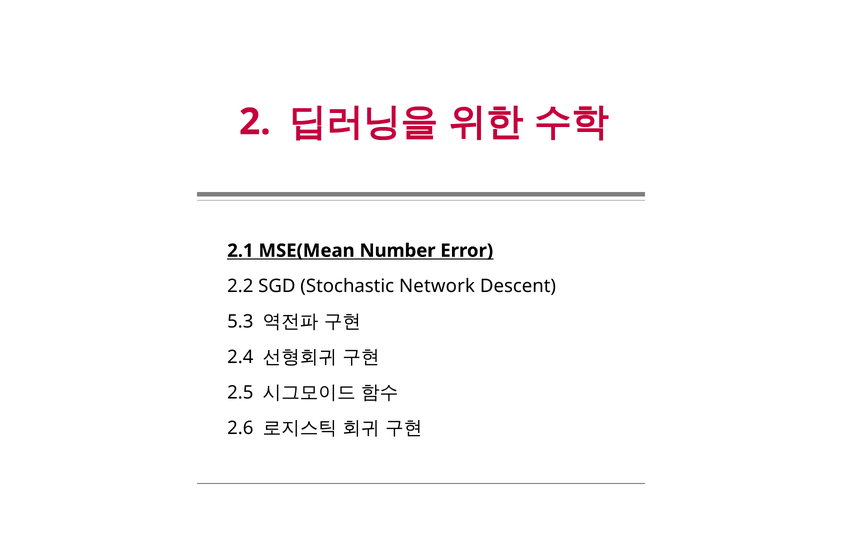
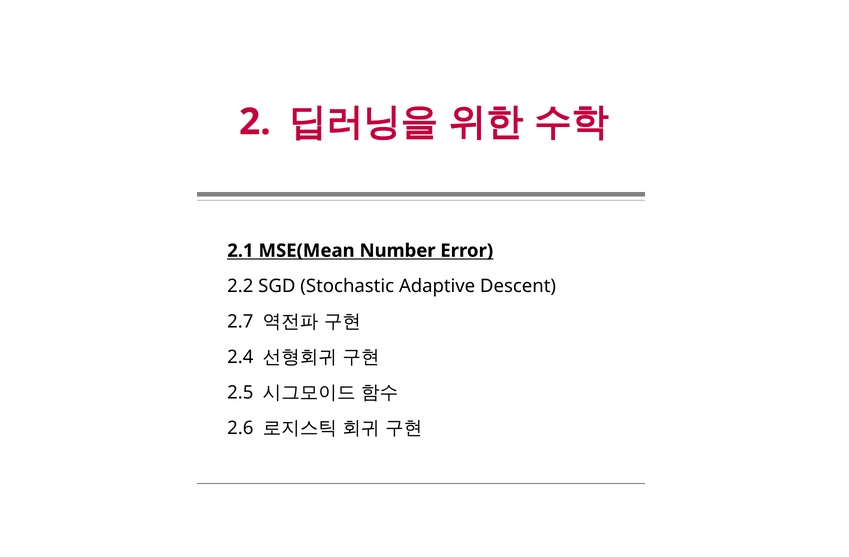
Network: Network -> Adaptive
5.3: 5.3 -> 2.7
